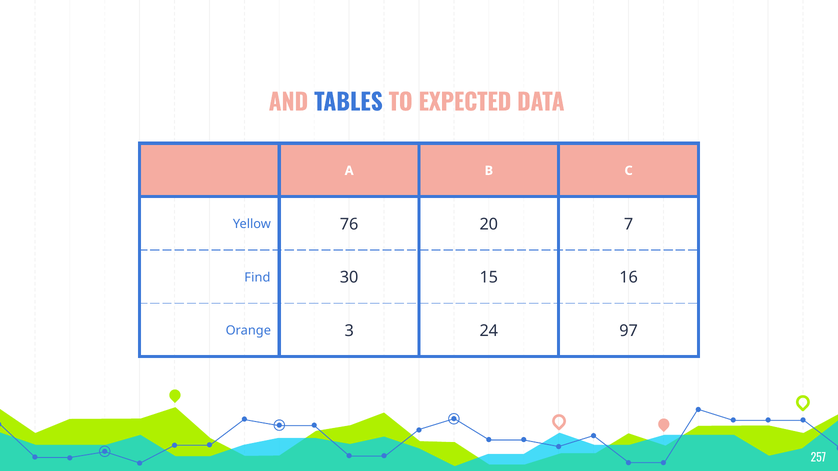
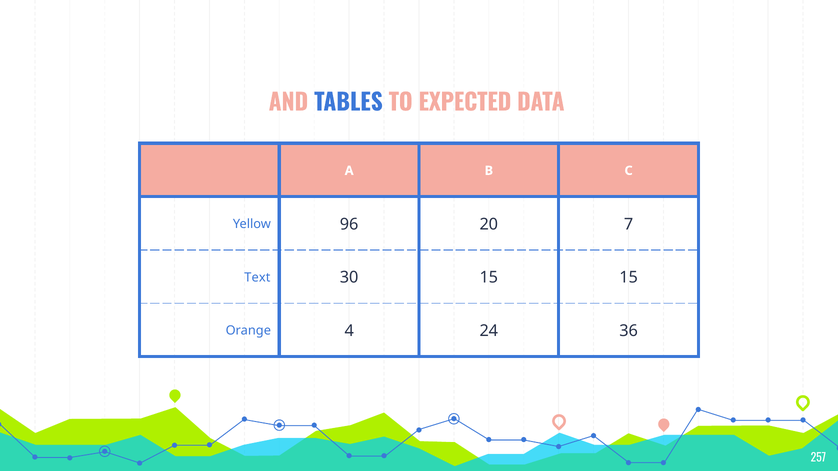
76: 76 -> 96
Find: Find -> Text
15 16: 16 -> 15
3: 3 -> 4
97: 97 -> 36
